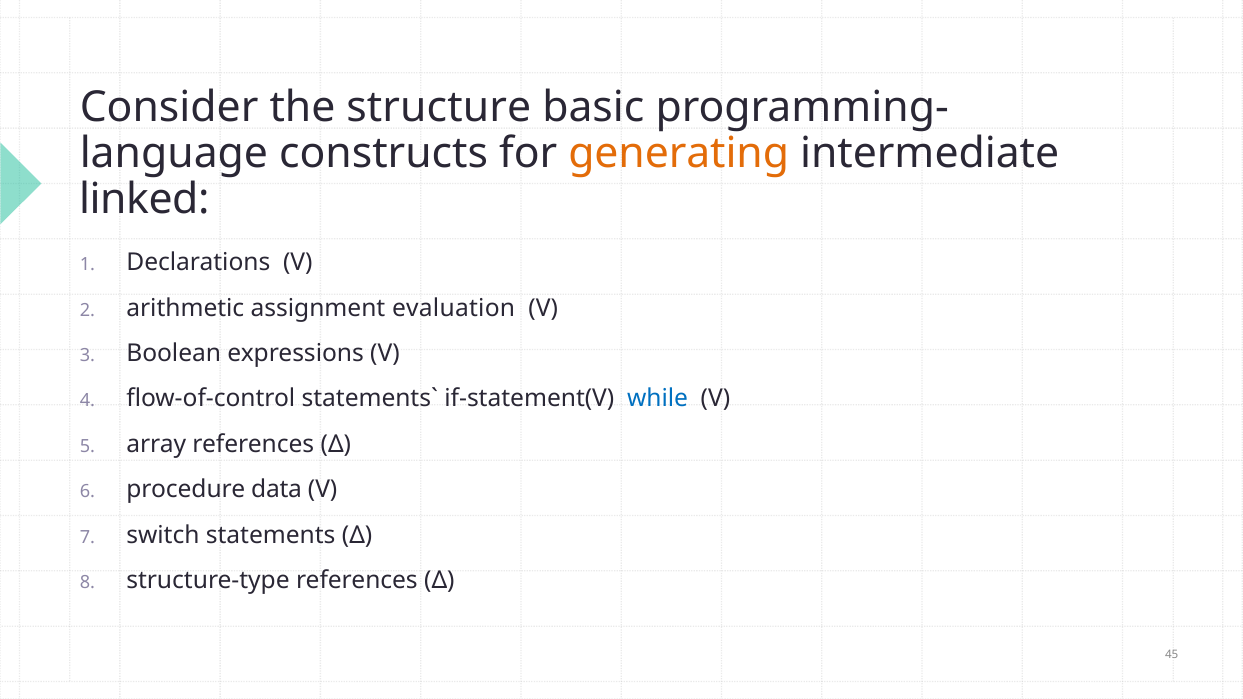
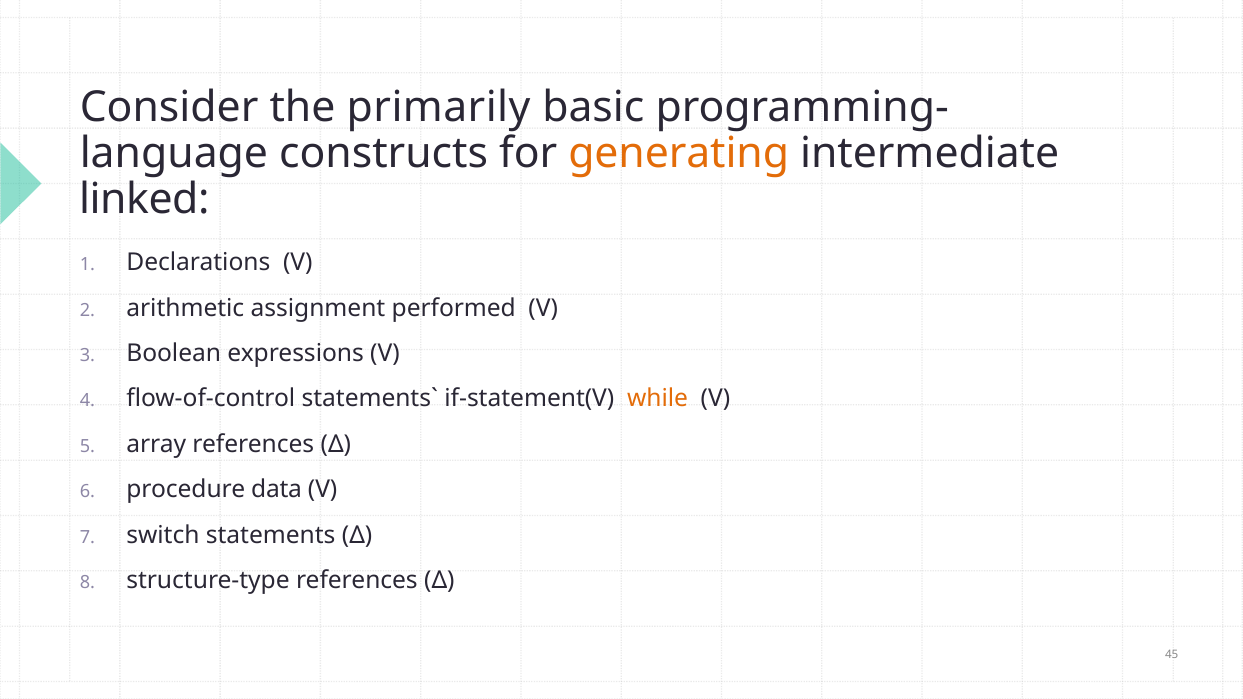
structure: structure -> primarily
evaluation: evaluation -> performed
while colour: blue -> orange
